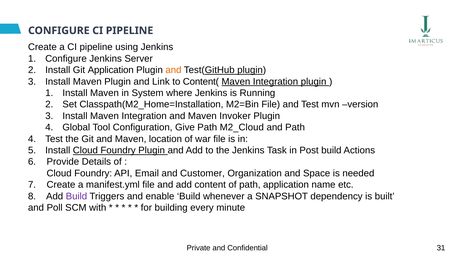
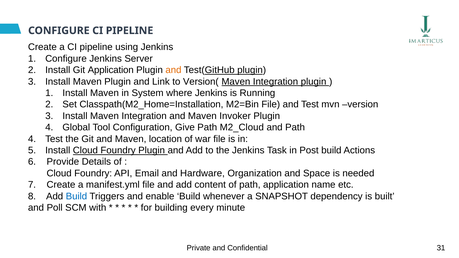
Content(: Content( -> Version(
Customer: Customer -> Hardware
Build at (76, 196) colour: purple -> blue
